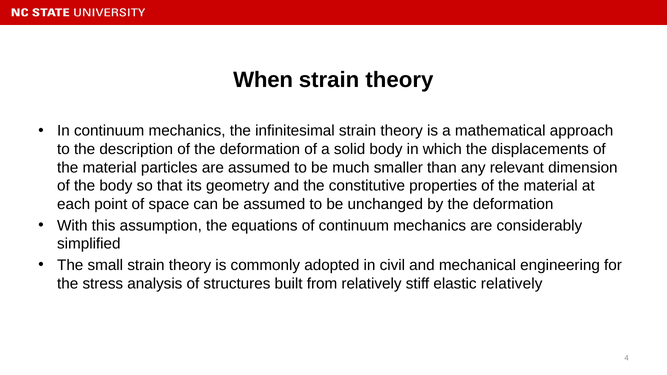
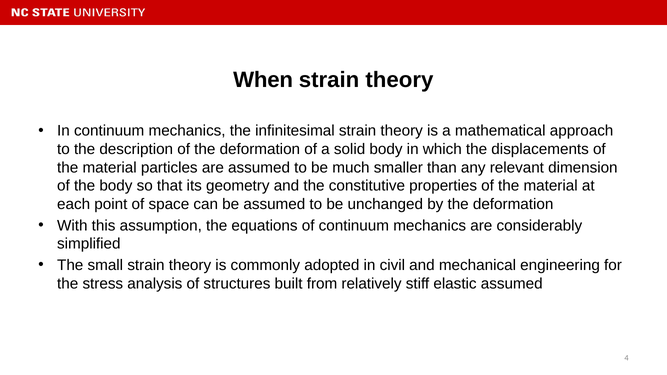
elastic relatively: relatively -> assumed
